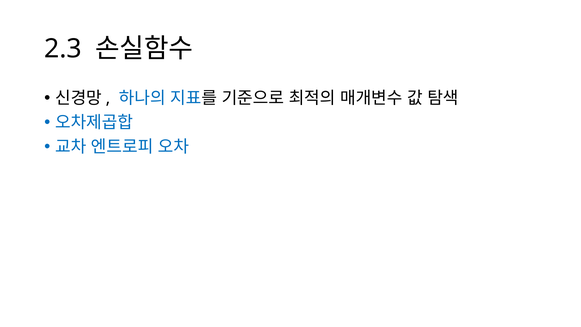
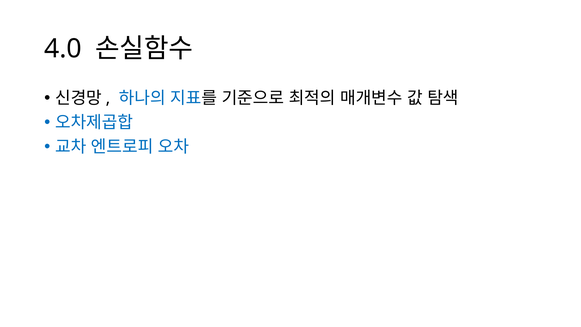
2.3: 2.3 -> 4.0
